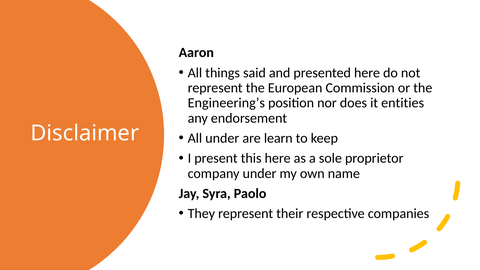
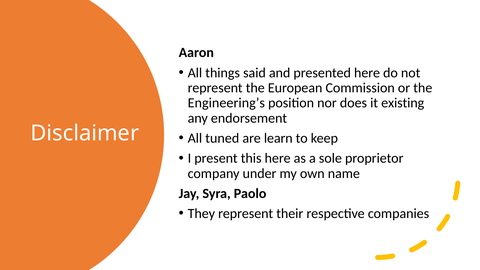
entities: entities -> existing
All under: under -> tuned
